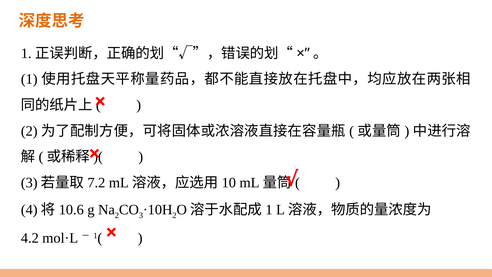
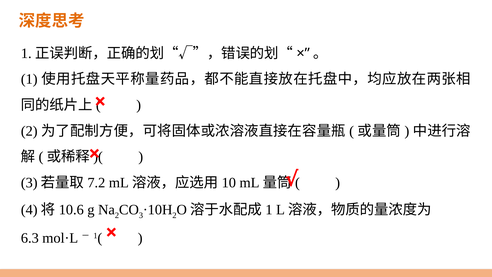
4.2: 4.2 -> 6.3
